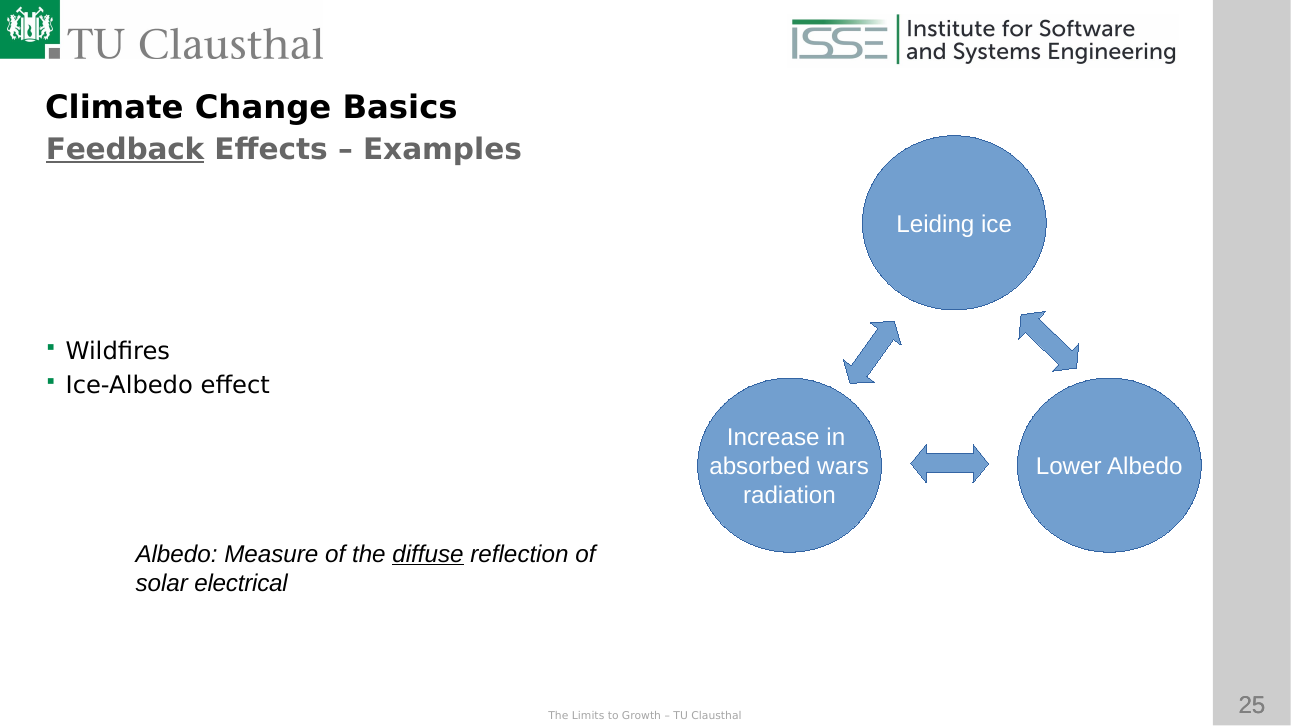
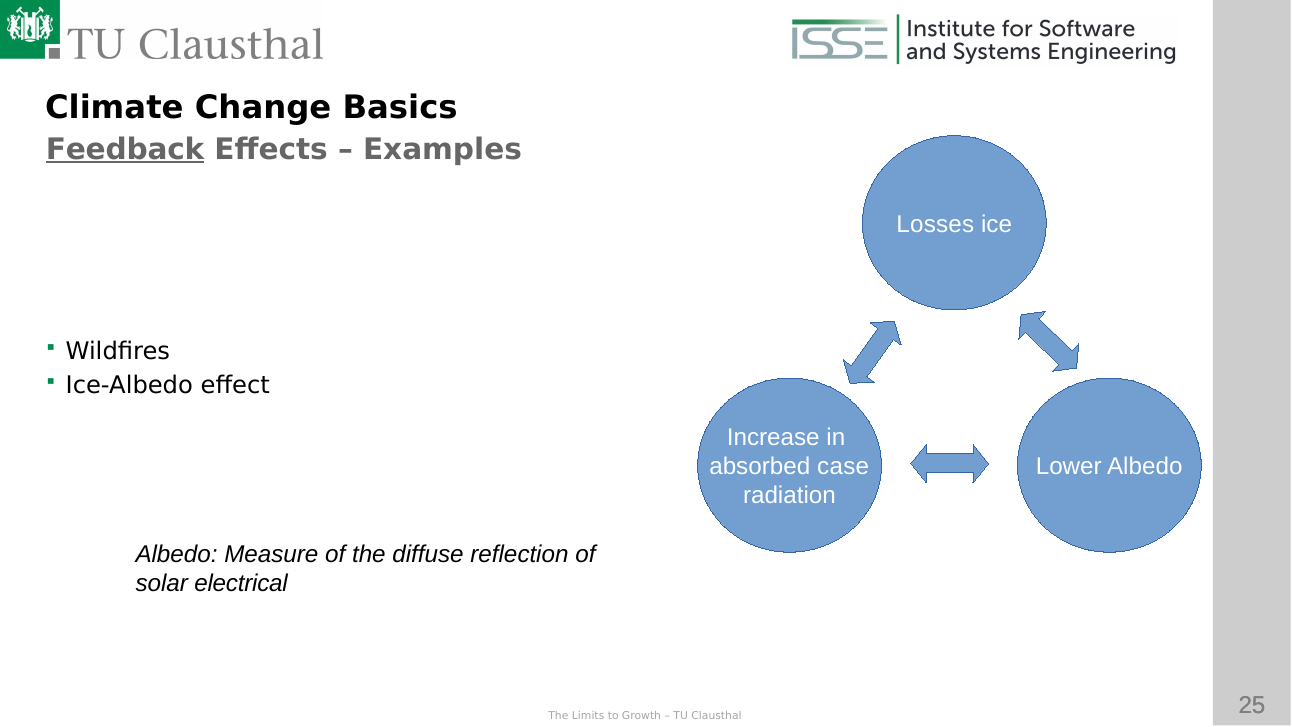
Leiding: Leiding -> Losses
wars: wars -> case
diffuse underline: present -> none
